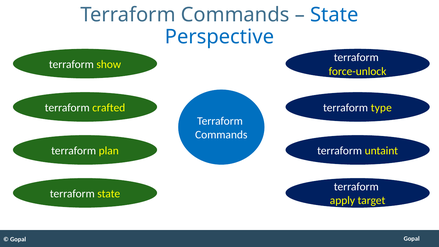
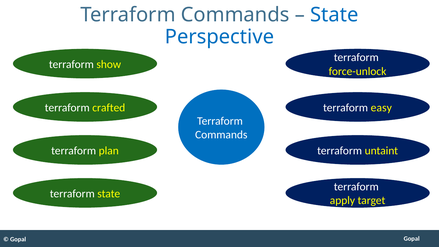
type: type -> easy
